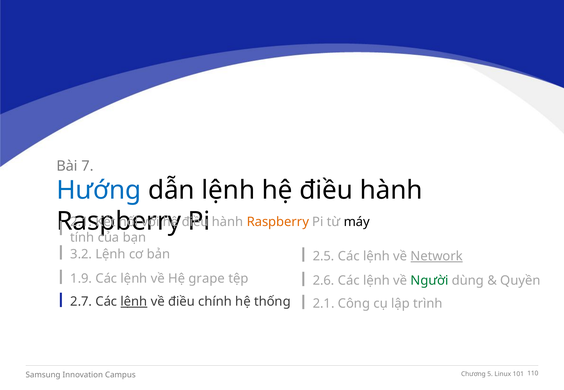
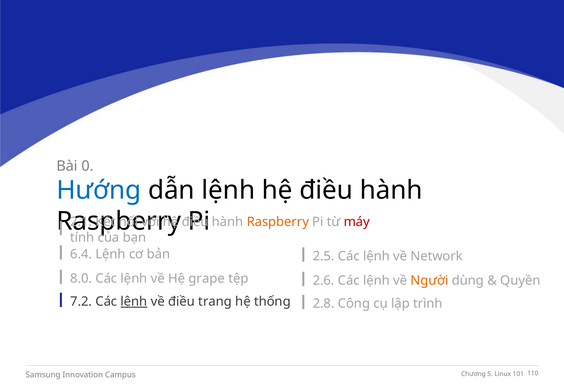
7: 7 -> 0
máy colour: black -> red
3.2: 3.2 -> 6.4
Network underline: present -> none
1.9: 1.9 -> 8.0
Người colour: green -> orange
2.7: 2.7 -> 7.2
chính: chính -> trang
2.1 at (324, 304): 2.1 -> 2.8
